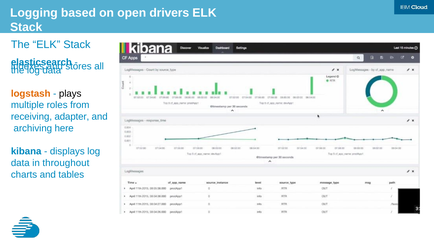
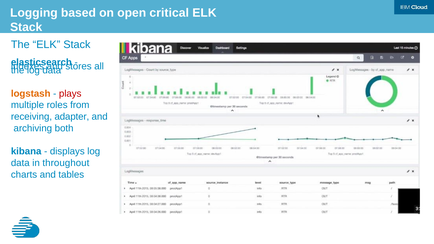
drivers: drivers -> critical
plays colour: black -> red
here: here -> both
